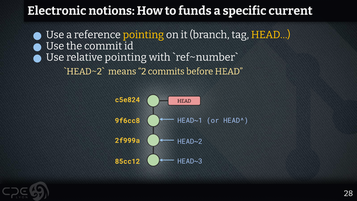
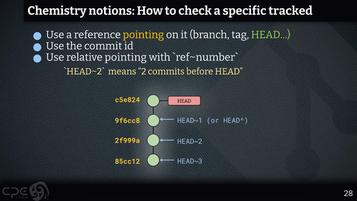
Electronic: Electronic -> Chemistry
funds: funds -> check
current: current -> tracked
HEAD… colour: yellow -> light green
